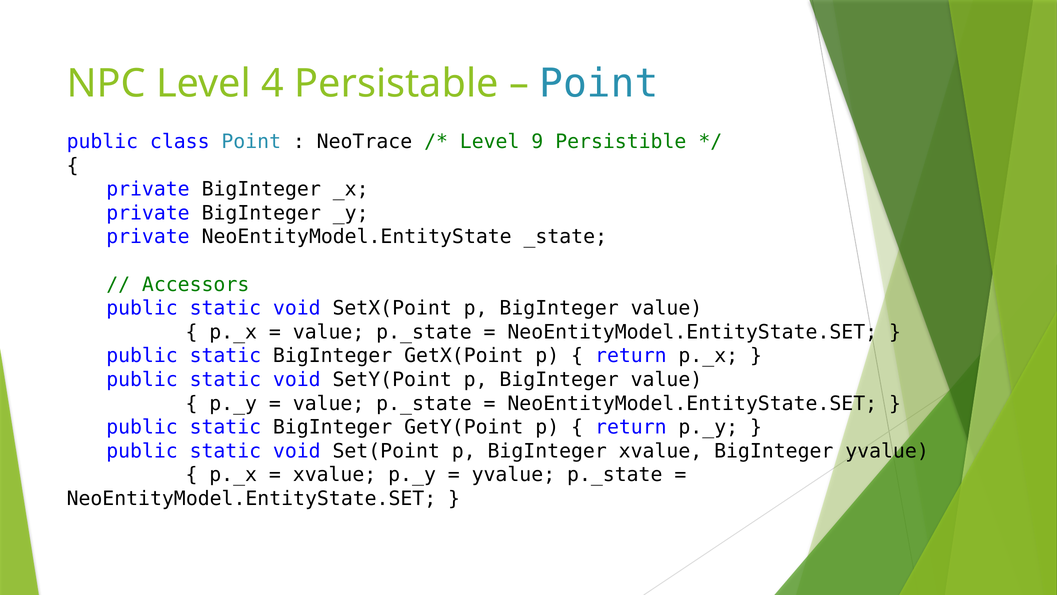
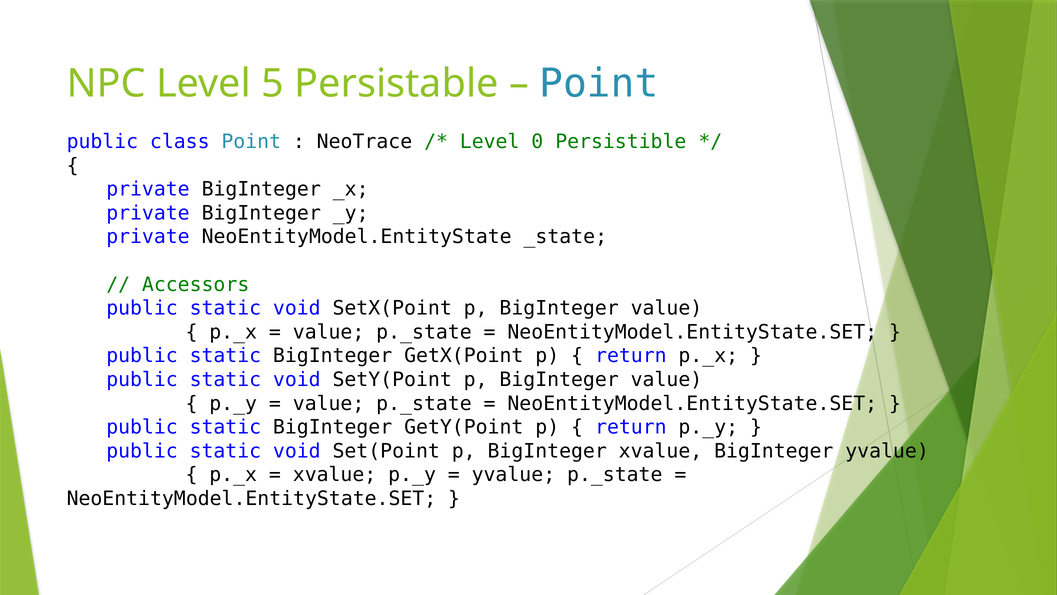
4: 4 -> 5
9: 9 -> 0
